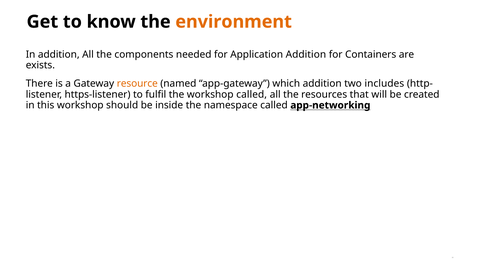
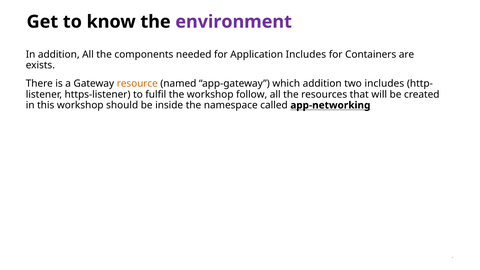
environment colour: orange -> purple
Application Addition: Addition -> Includes
workshop called: called -> follow
